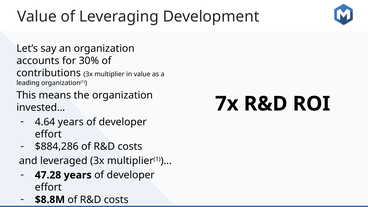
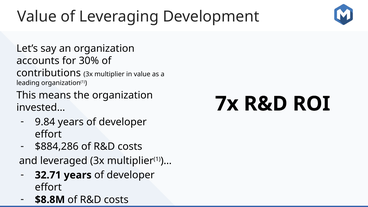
4.64: 4.64 -> 9.84
47.28: 47.28 -> 32.71
